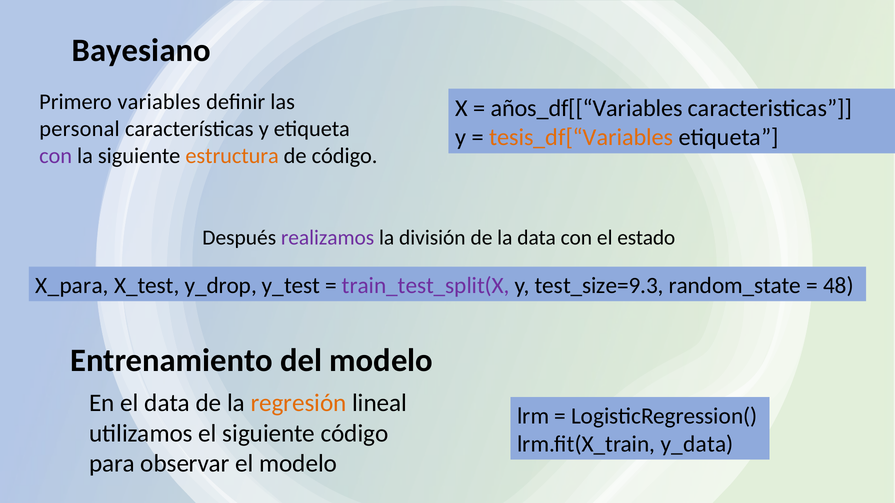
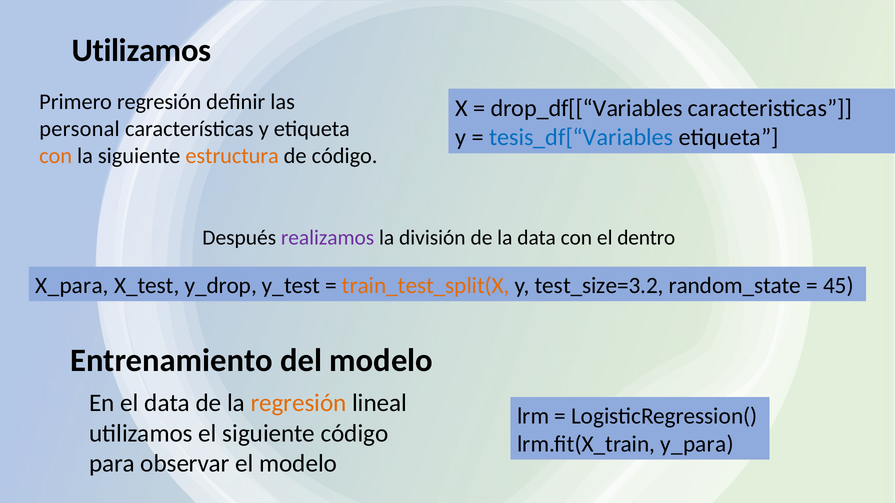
Bayesiano at (141, 50): Bayesiano -> Utilizamos
Primero variables: variables -> regresión
años_df[[“Variables: años_df[[“Variables -> drop_df[[“Variables
tesis_df[“Variables colour: orange -> blue
con at (56, 156) colour: purple -> orange
estado: estado -> dentro
train_test_split(X colour: purple -> orange
test_size=9.3: test_size=9.3 -> test_size=3.2
48: 48 -> 45
y_data: y_data -> y_para
